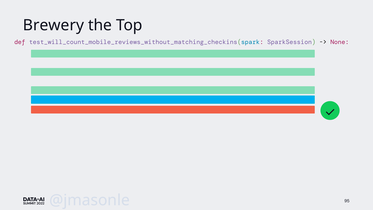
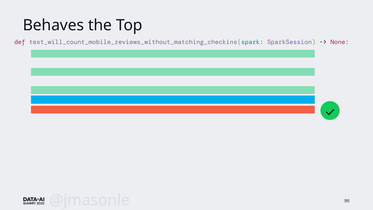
Brewery: Brewery -> Behaves
